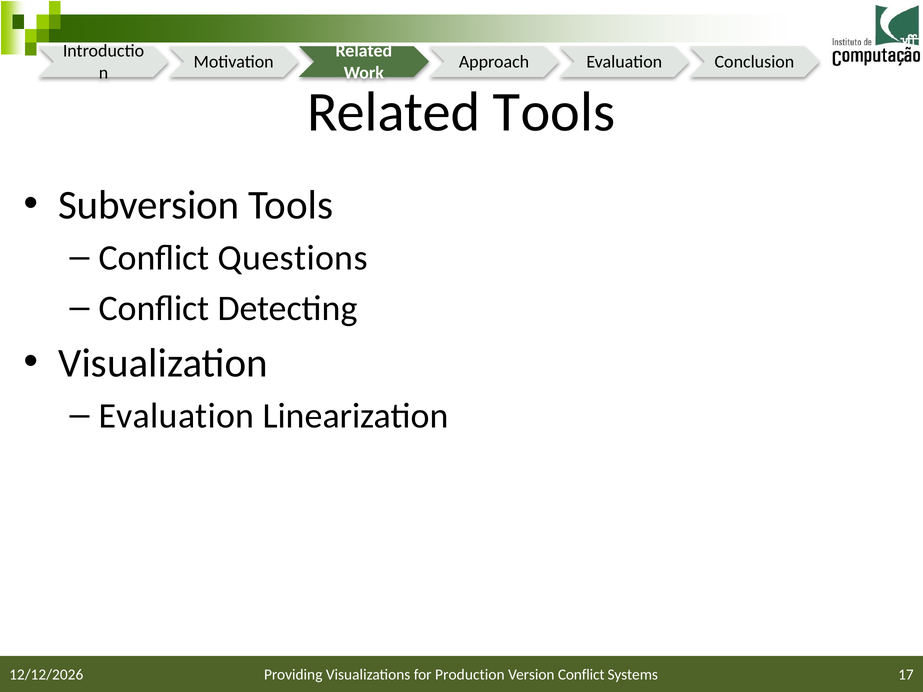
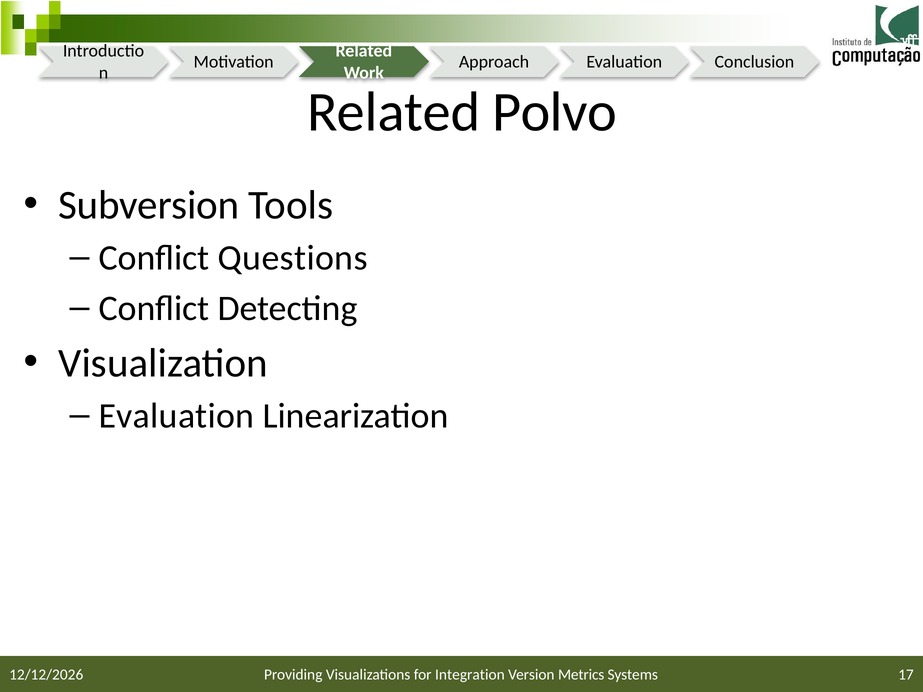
Related Tools: Tools -> Polvo
Production: Production -> Integration
Version Conflict: Conflict -> Metrics
